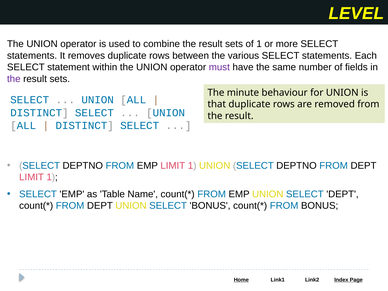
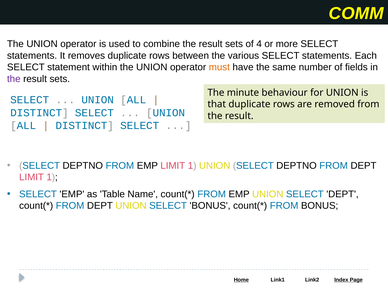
LEVEL: LEVEL -> COMM
of 1: 1 -> 4
must colour: purple -> orange
